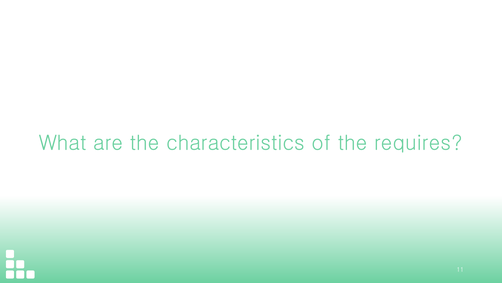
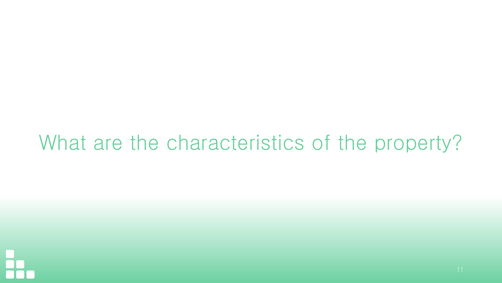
requires: requires -> property
